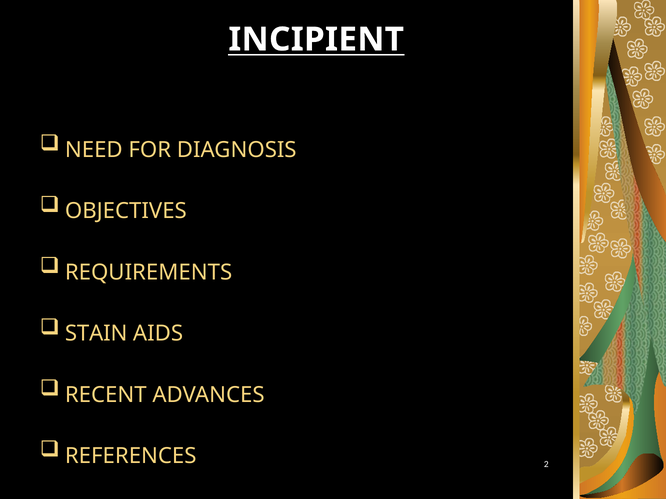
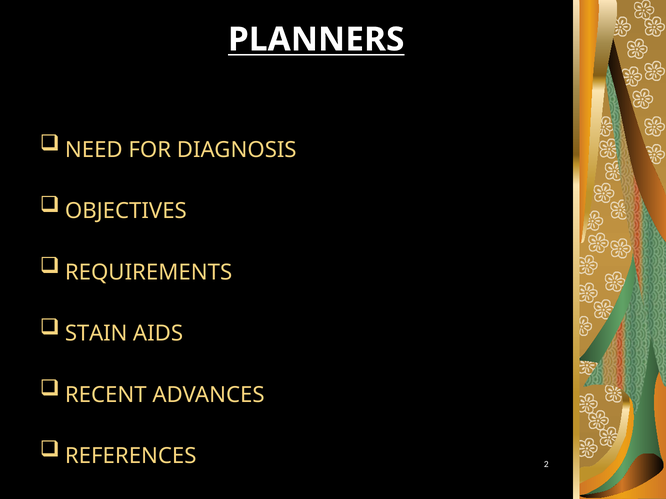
INCIPIENT: INCIPIENT -> PLANNERS
